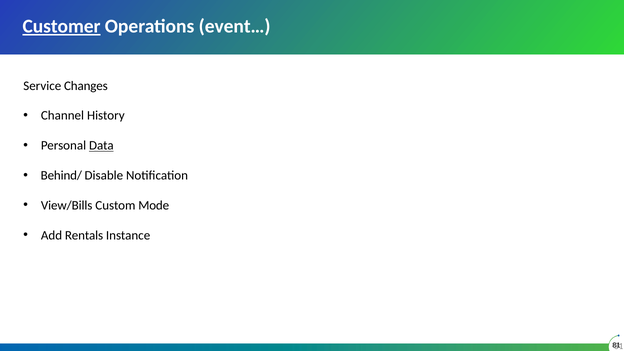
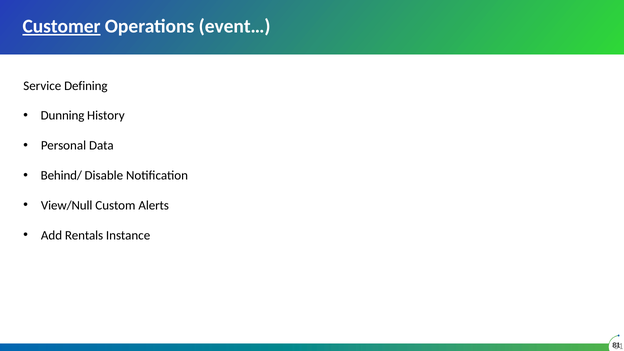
Changes: Changes -> Defining
Channel: Channel -> Dunning
Data underline: present -> none
View/Bills: View/Bills -> View/Null
Mode: Mode -> Alerts
